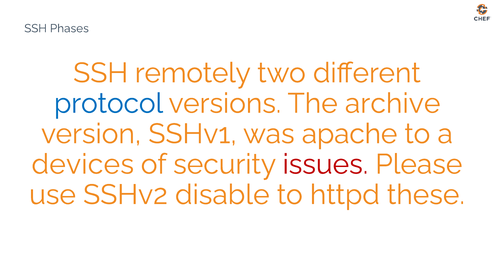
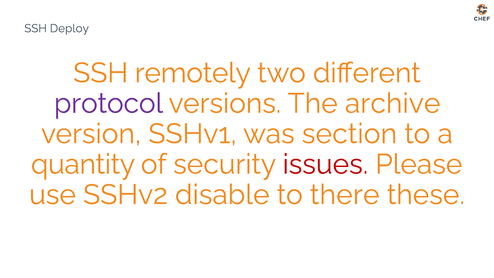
Phases: Phases -> Deploy
protocol colour: blue -> purple
apache: apache -> section
devices: devices -> quantity
httpd: httpd -> there
